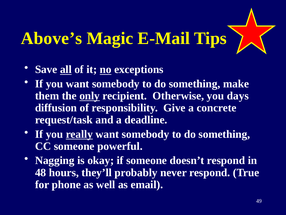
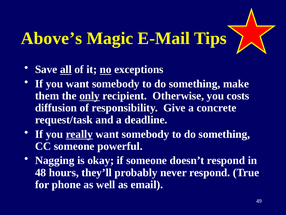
days: days -> costs
